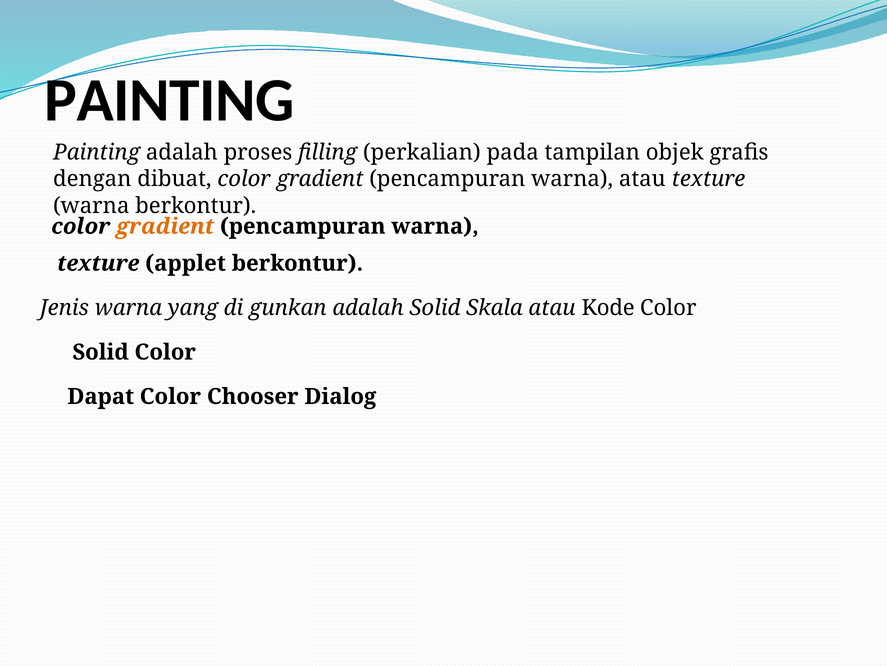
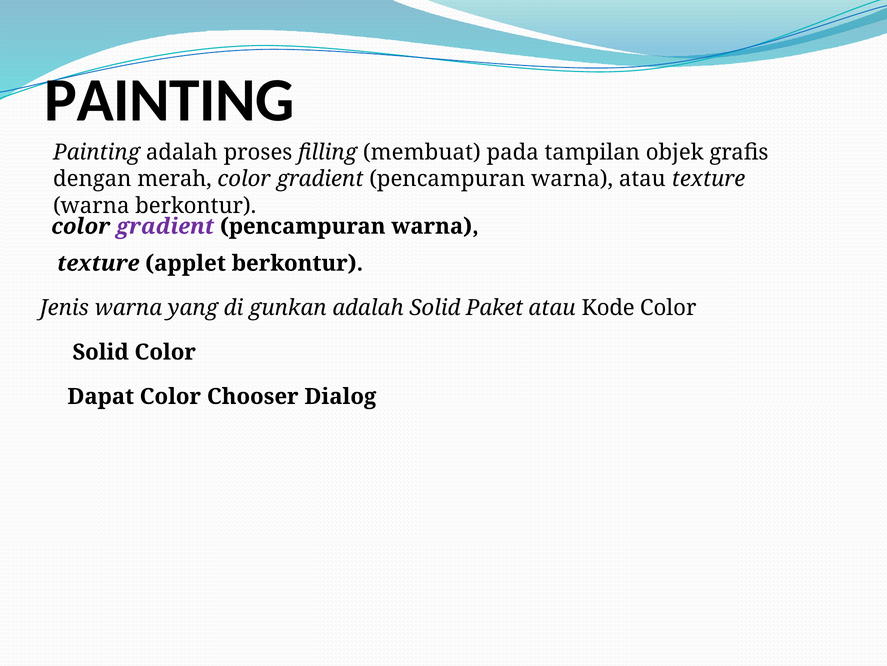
perkalian: perkalian -> membuat
dibuat: dibuat -> merah
gradient at (165, 226) colour: orange -> purple
Skala: Skala -> Paket
